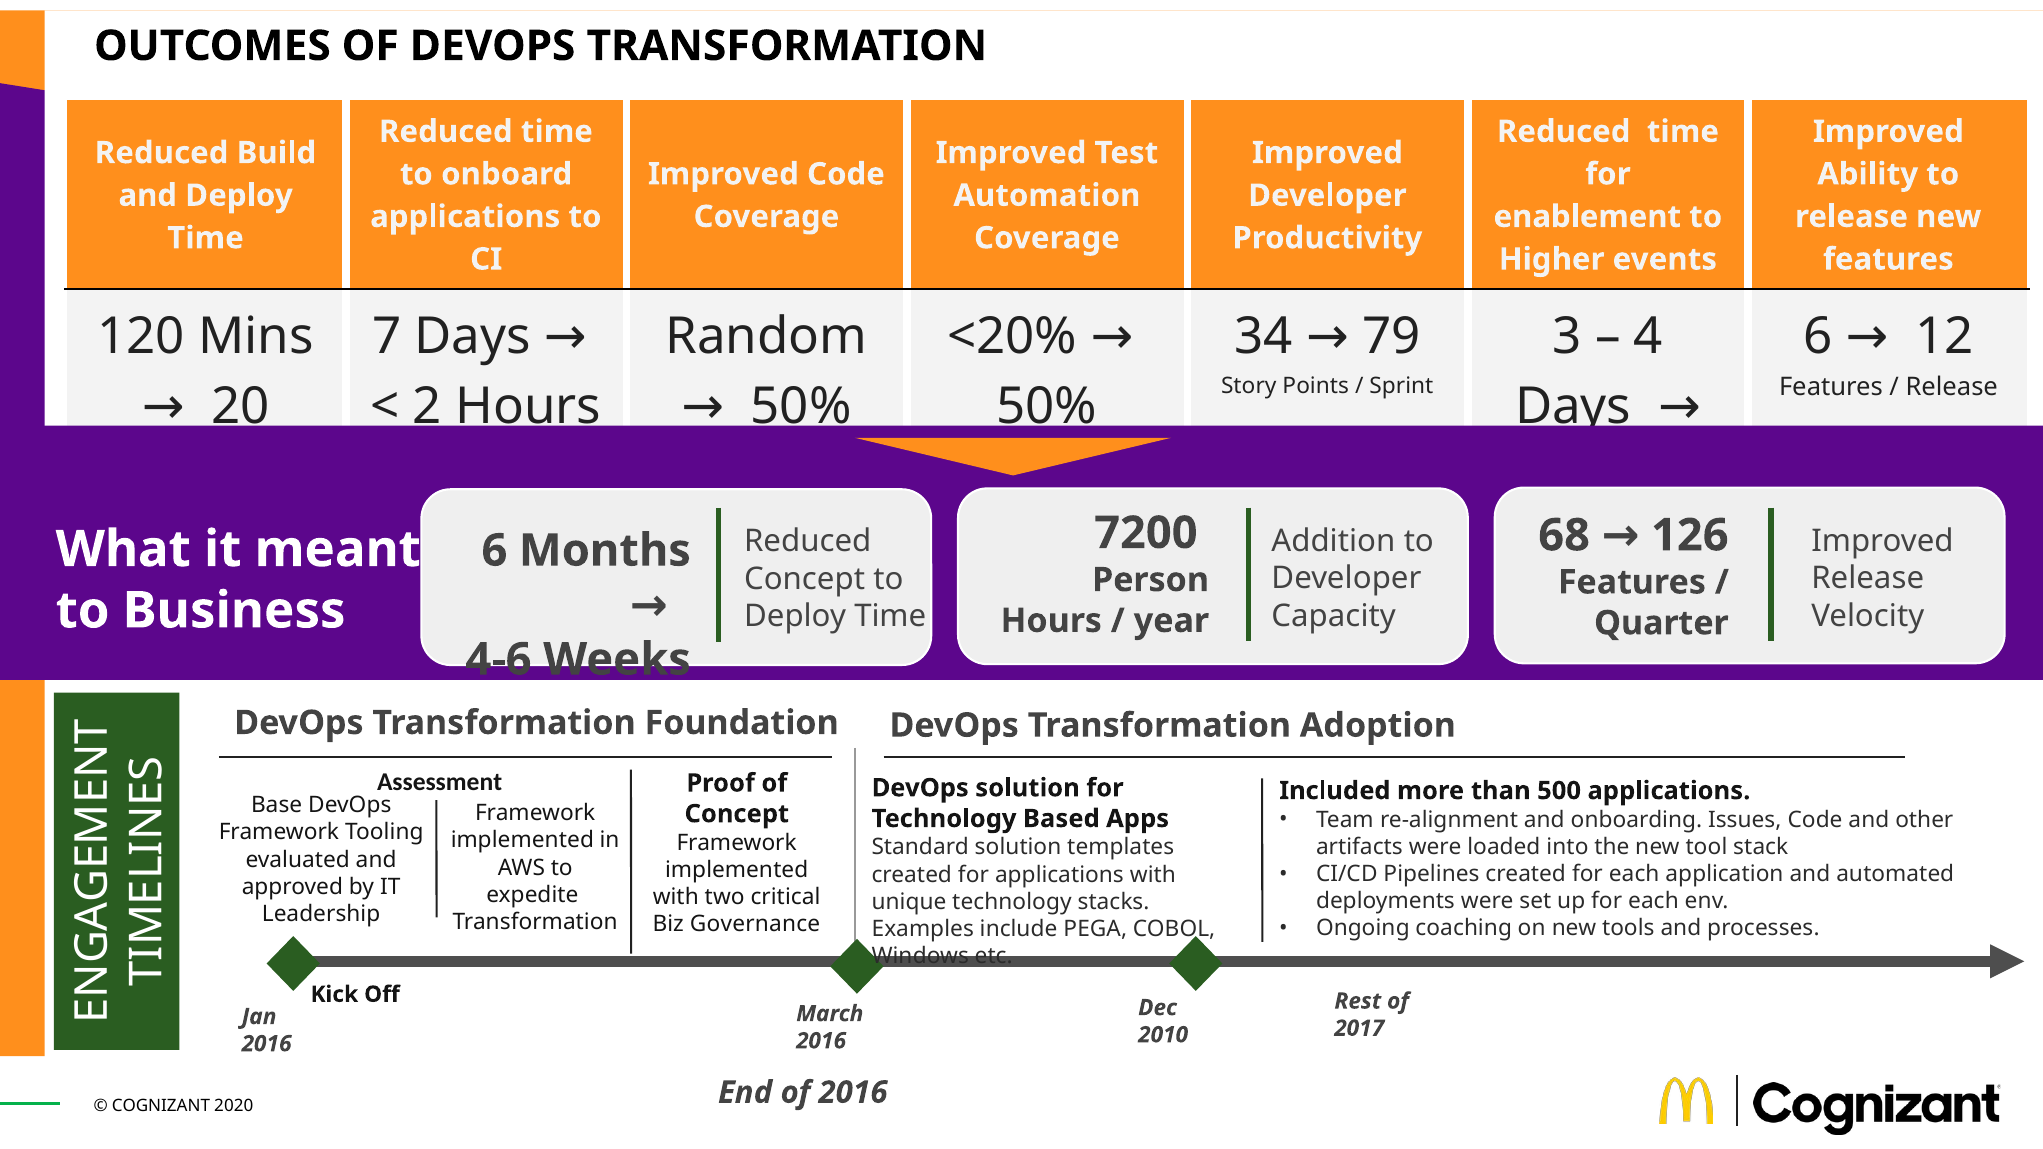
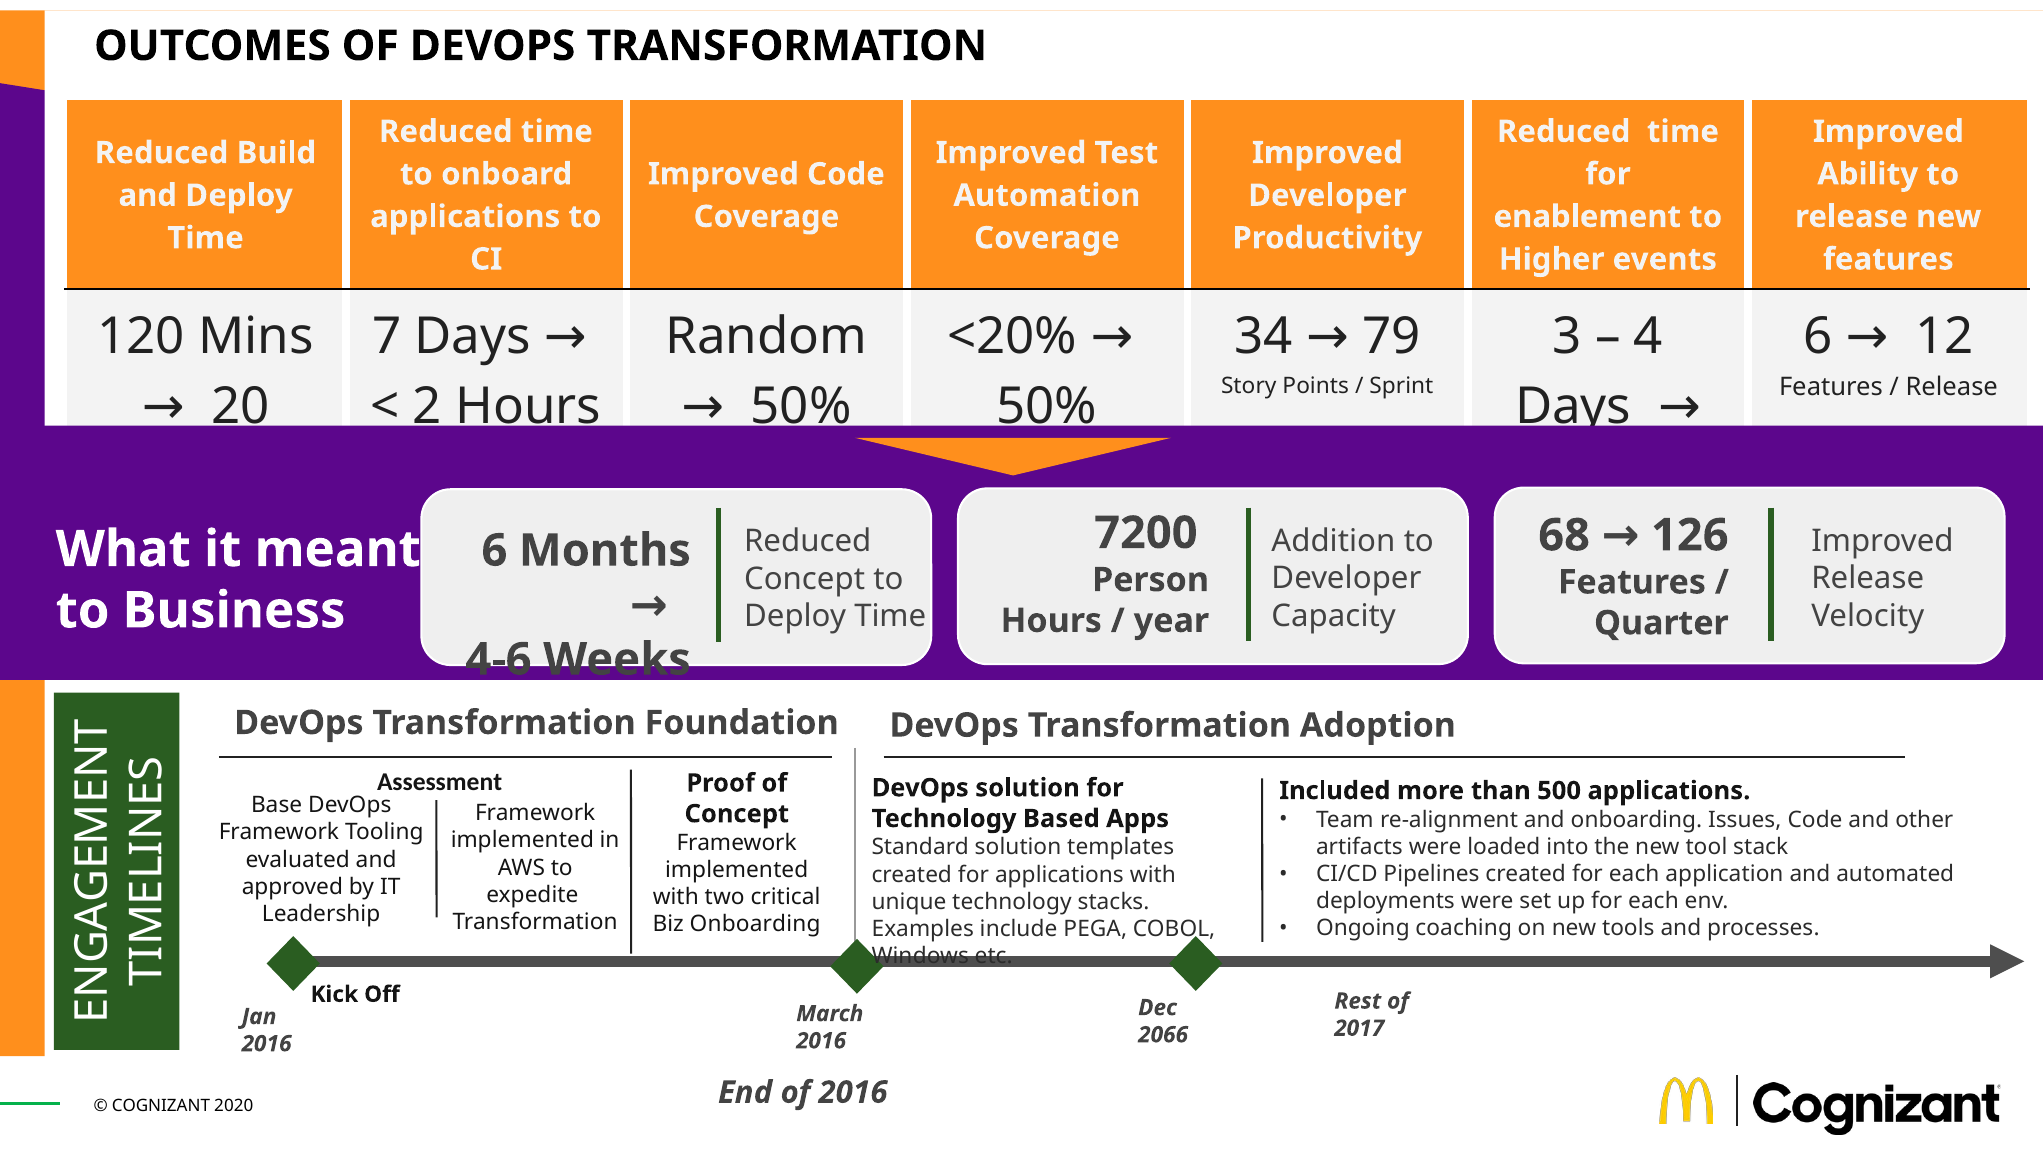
Biz Governance: Governance -> Onboarding
2010: 2010 -> 2066
